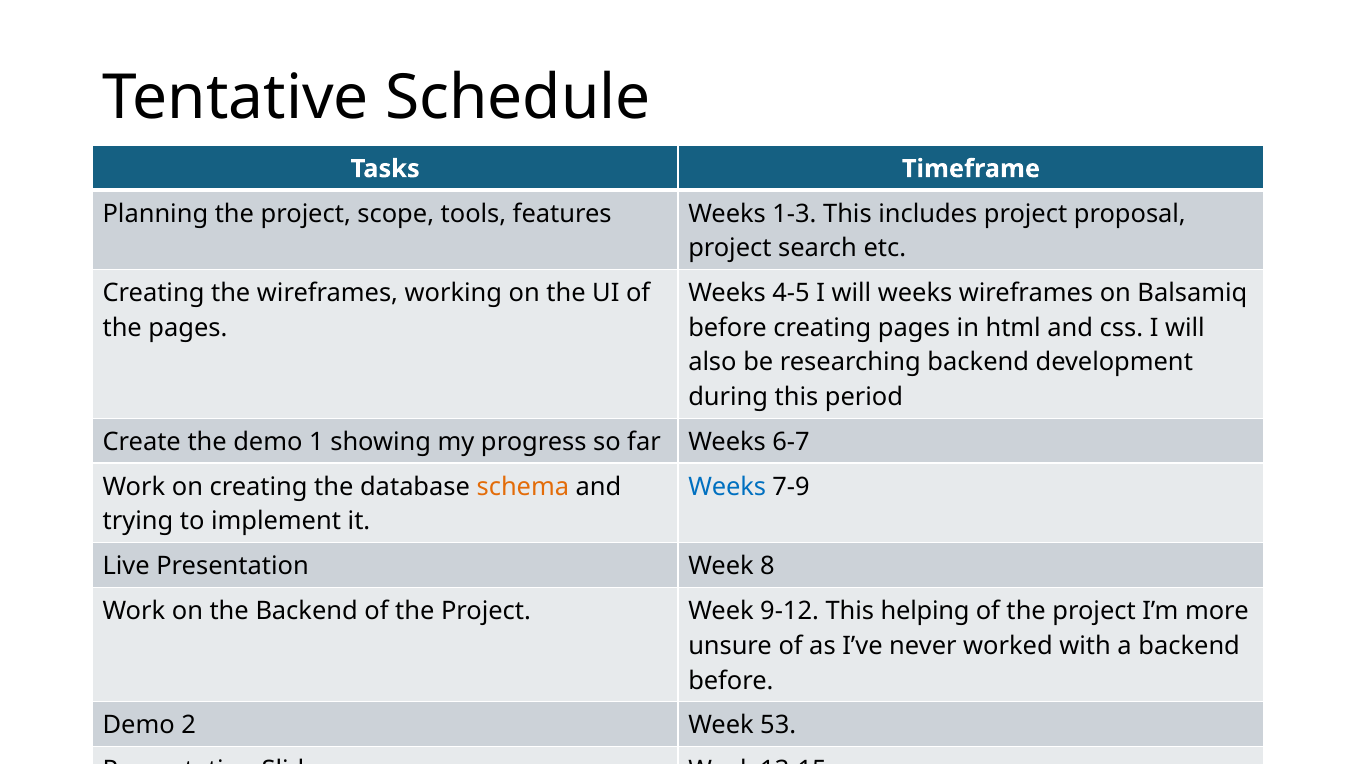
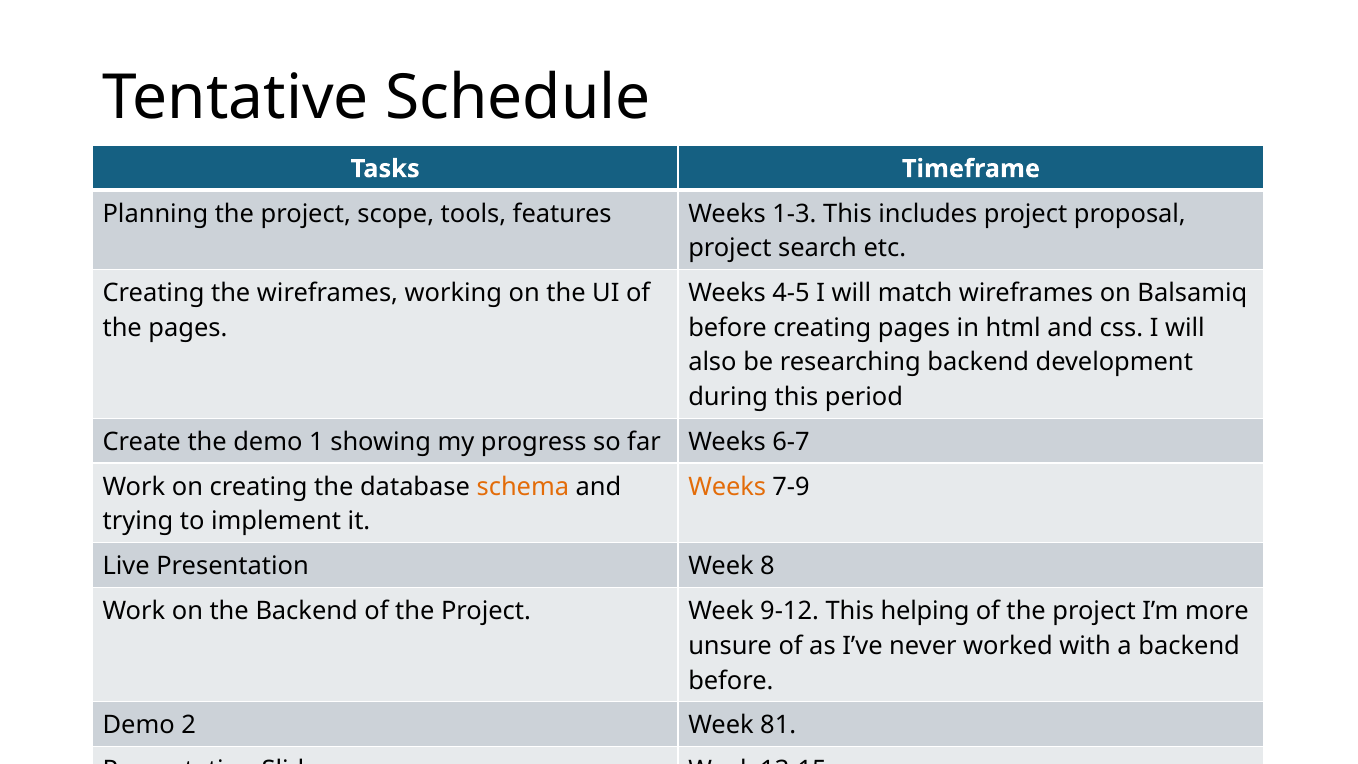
will weeks: weeks -> match
Weeks at (727, 487) colour: blue -> orange
53: 53 -> 81
